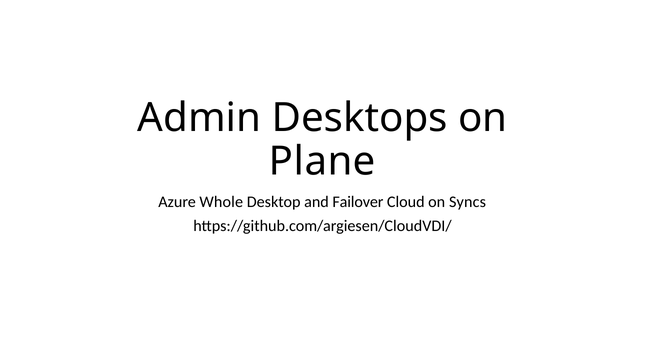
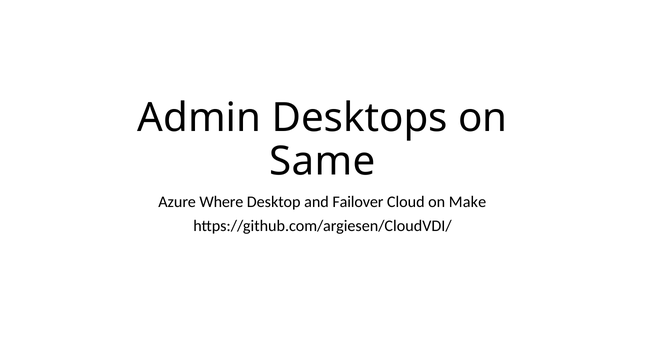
Plane: Plane -> Same
Whole: Whole -> Where
Syncs: Syncs -> Make
